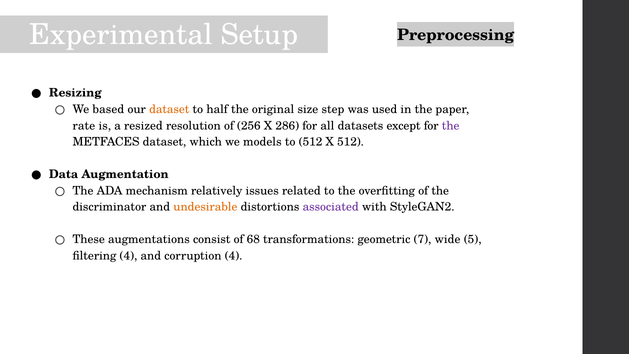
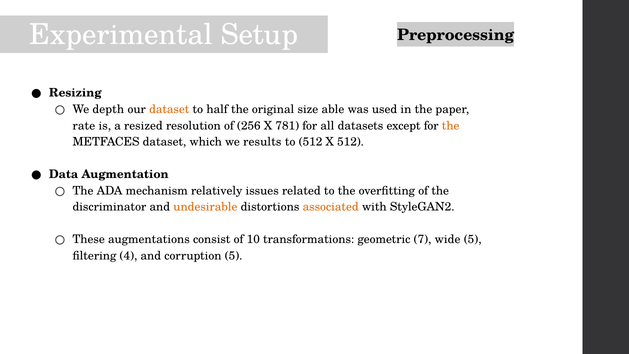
based: based -> depth
step: step -> able
286: 286 -> 781
the at (451, 126) colour: purple -> orange
models: models -> results
associated colour: purple -> orange
68: 68 -> 10
corruption 4: 4 -> 5
